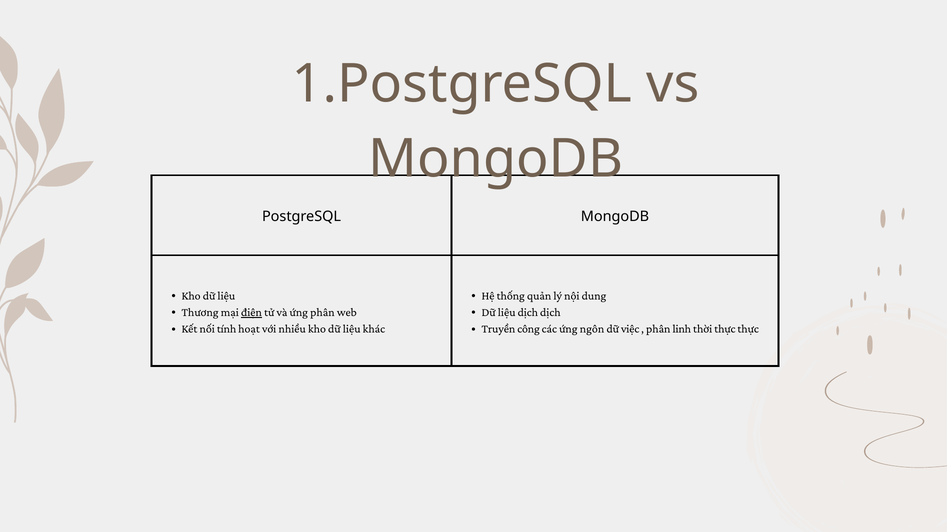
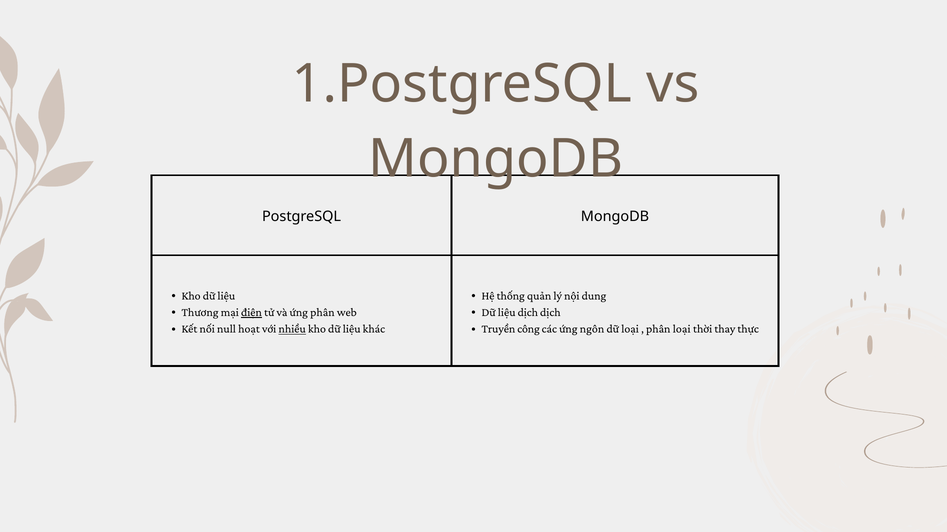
tính: tính -> null
nhiều underline: none -> present
dữ việc: việc -> loại
phân linh: linh -> loại
thời thực: thực -> thay
